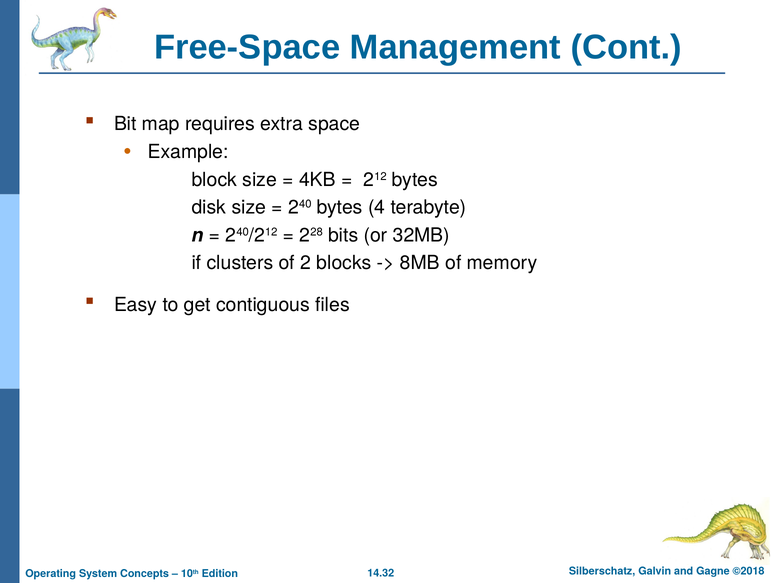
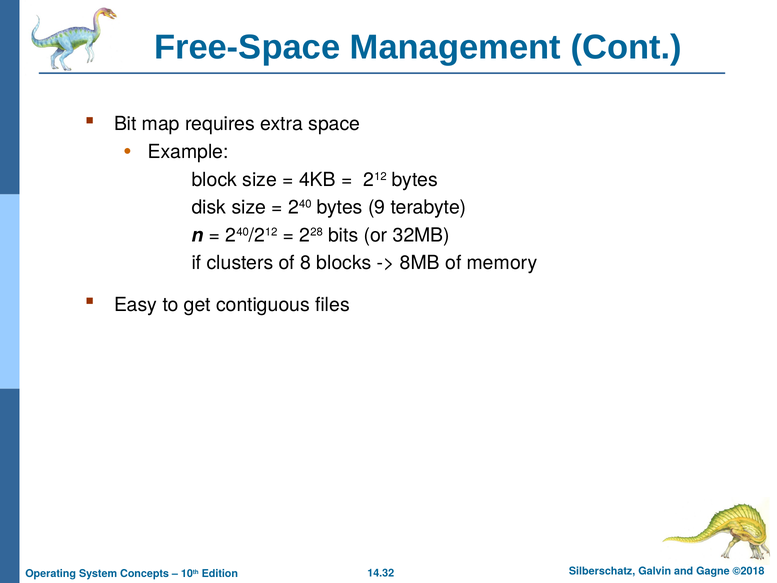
4: 4 -> 9
2: 2 -> 8
